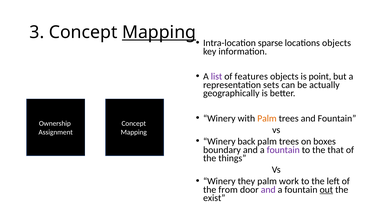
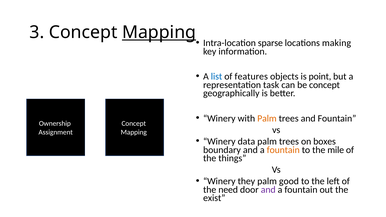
locations objects: objects -> making
list colour: purple -> blue
sets: sets -> task
be actually: actually -> concept
back: back -> data
fountain at (283, 150) colour: purple -> orange
that: that -> mile
work: work -> good
from: from -> need
out underline: present -> none
